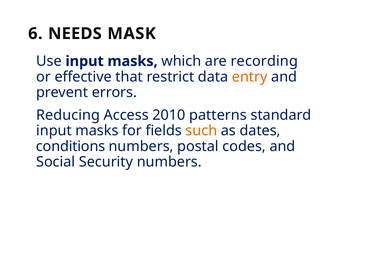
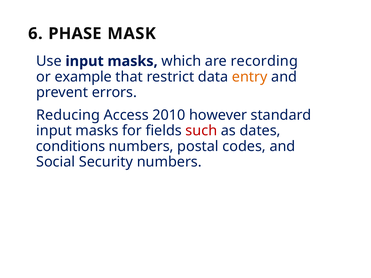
NEEDS: NEEDS -> PHASE
effective: effective -> example
patterns: patterns -> however
such colour: orange -> red
